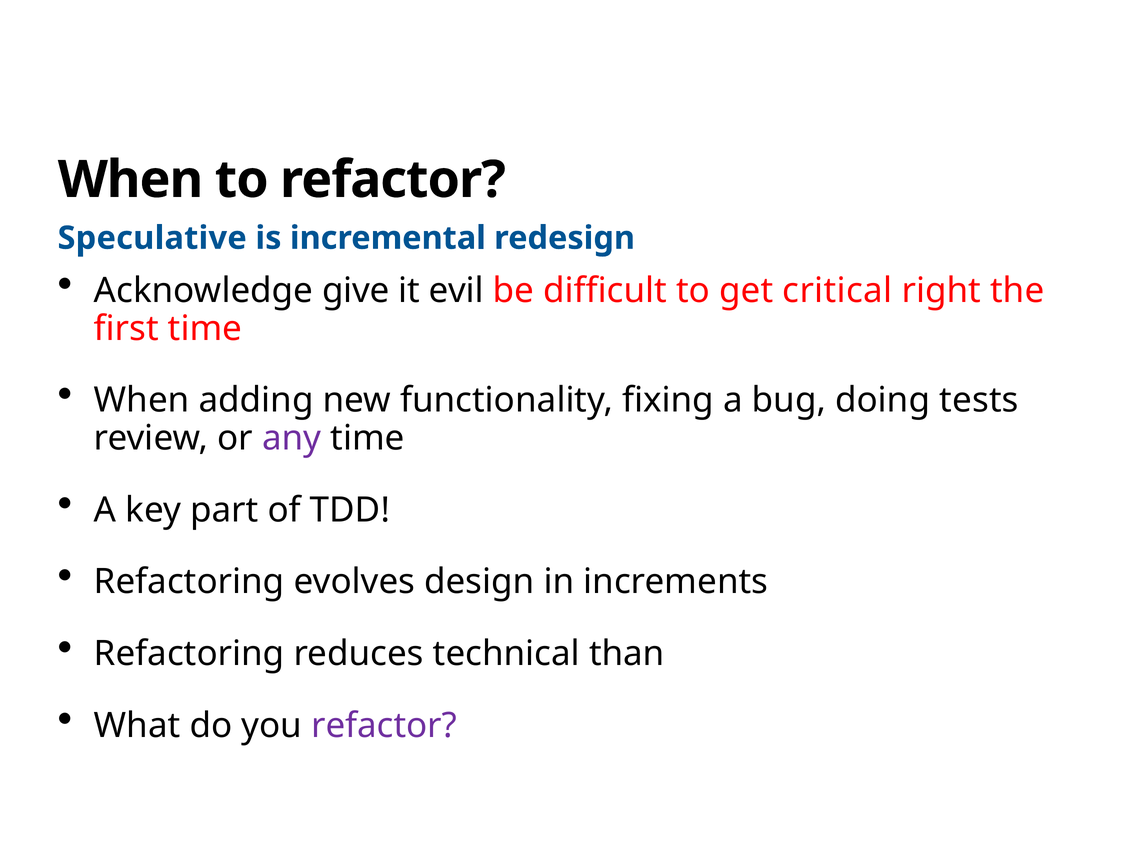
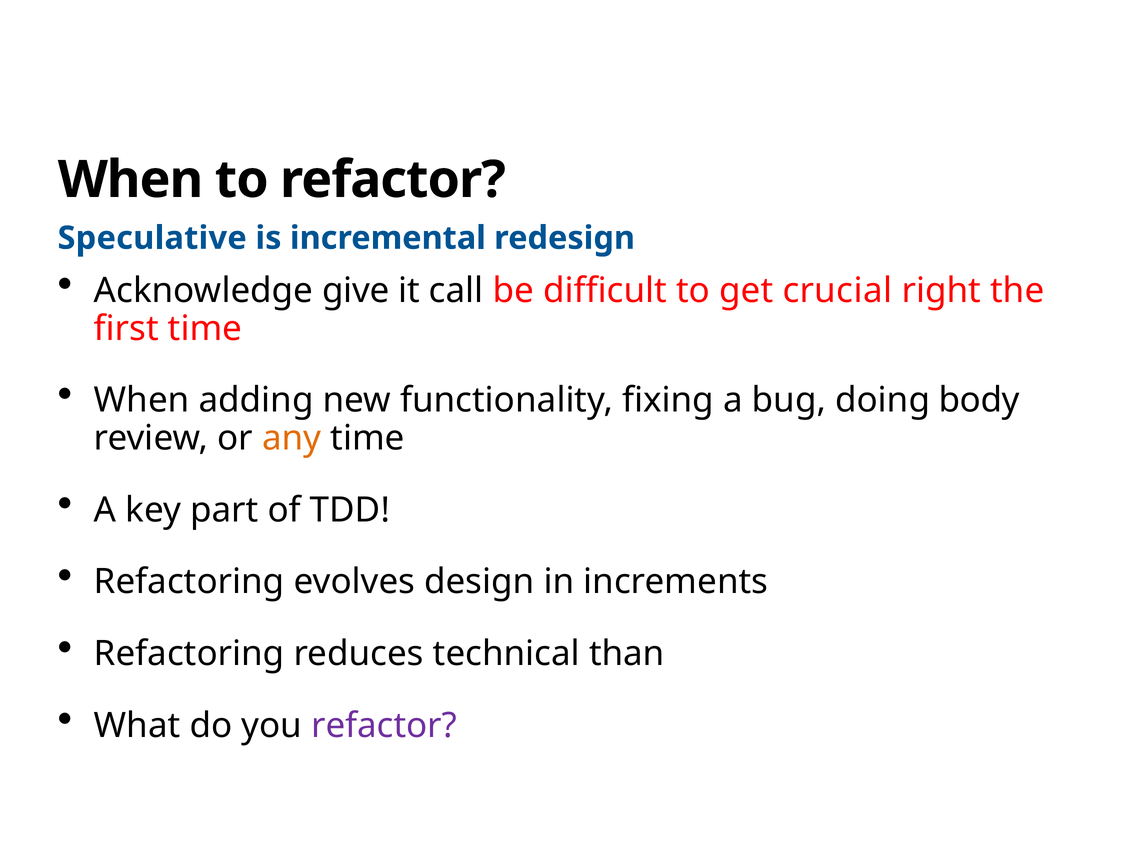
evil: evil -> call
critical: critical -> crucial
tests: tests -> body
any colour: purple -> orange
